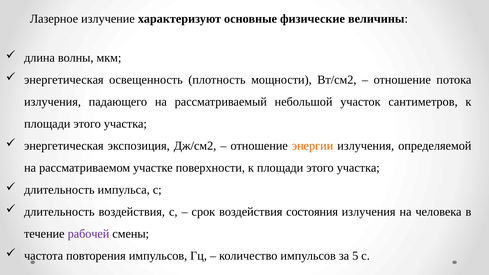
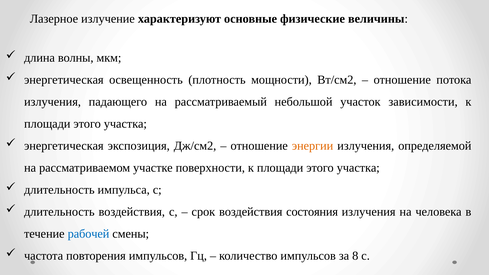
сантиметров: сантиметров -> зависимости
рабочей colour: purple -> blue
5: 5 -> 8
